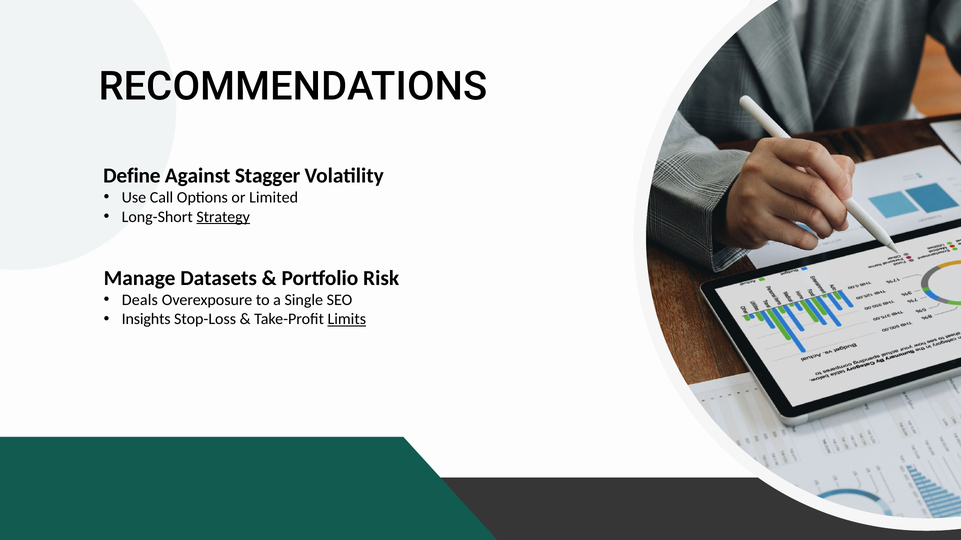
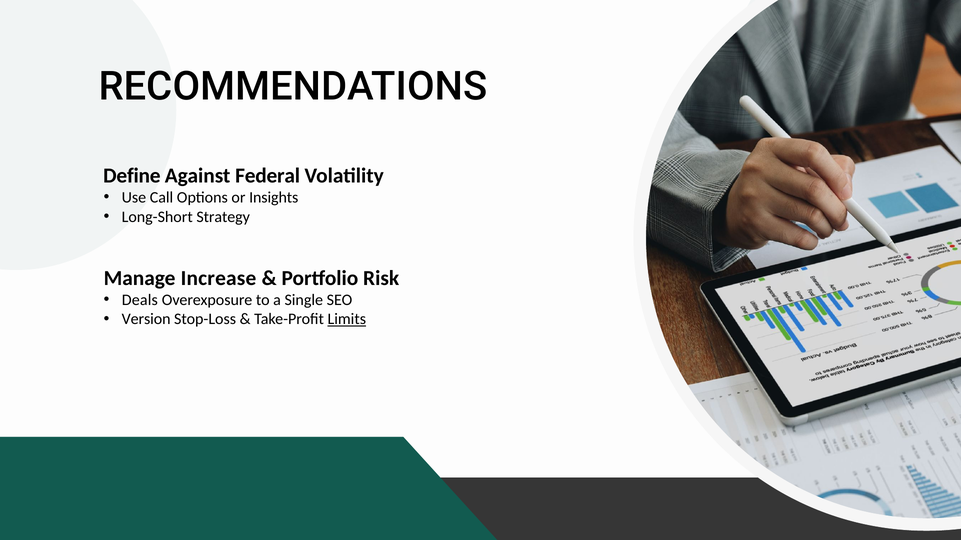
Stagger: Stagger -> Federal
Limited: Limited -> Insights
Strategy underline: present -> none
Datasets: Datasets -> Increase
Insights: Insights -> Version
